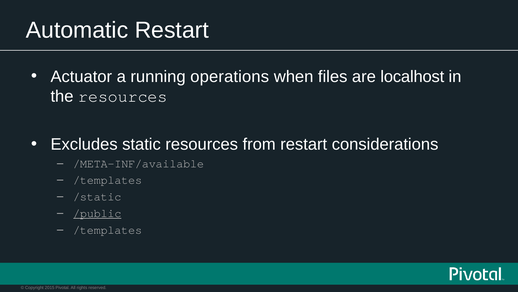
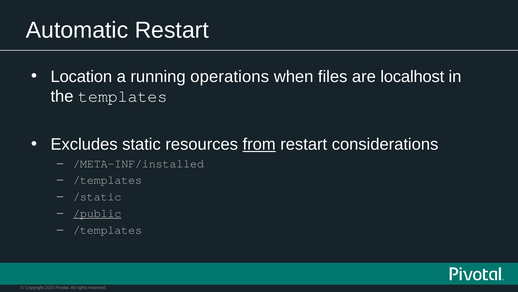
Actuator: Actuator -> Location
the resources: resources -> templates
from underline: none -> present
/META-INF/available: /META-INF/available -> /META-INF/installed
